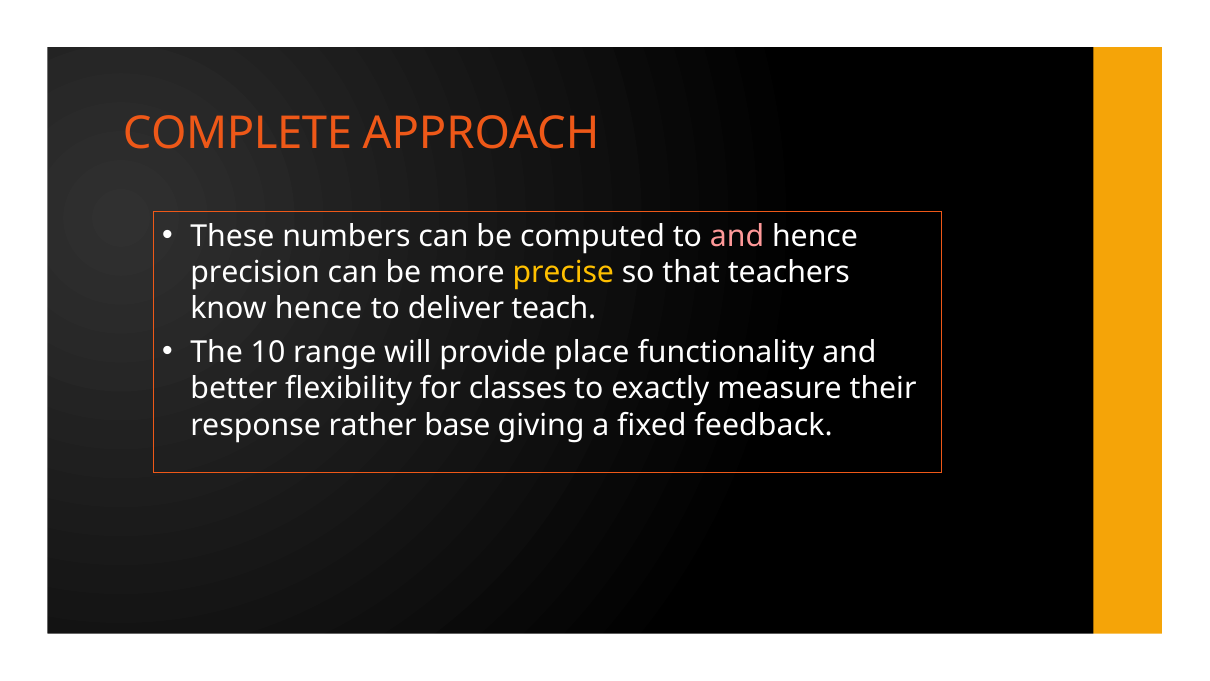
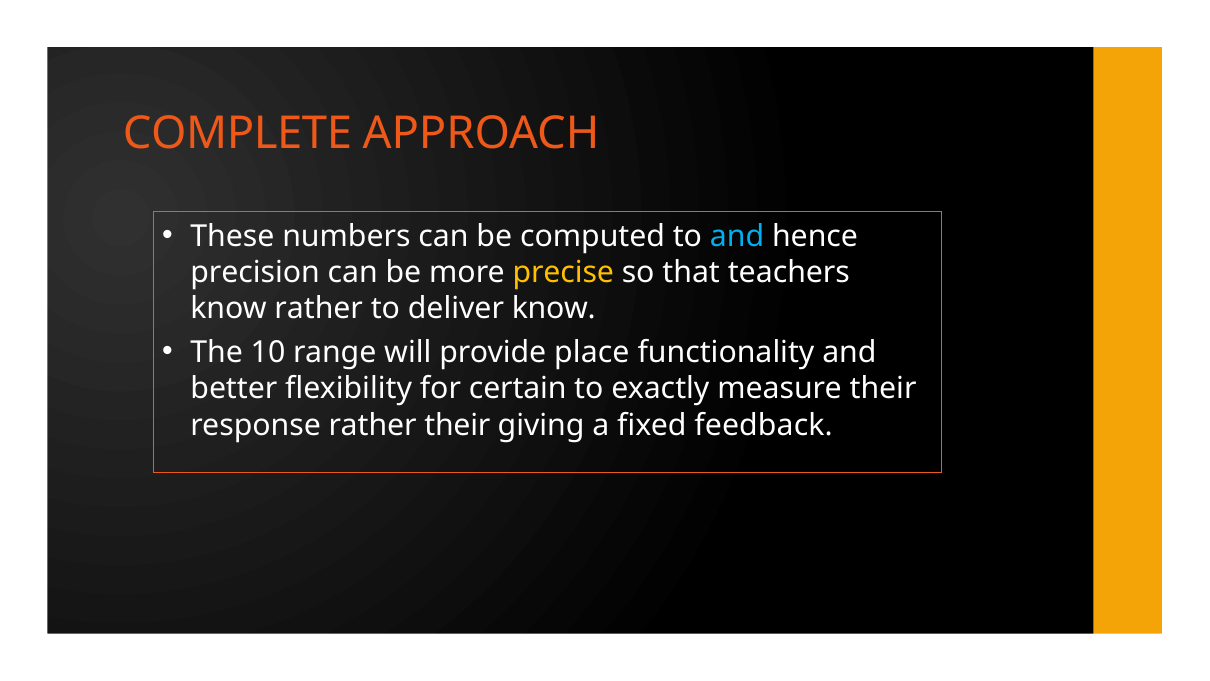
and at (737, 236) colour: pink -> light blue
know hence: hence -> rather
deliver teach: teach -> know
classes: classes -> certain
rather base: base -> their
